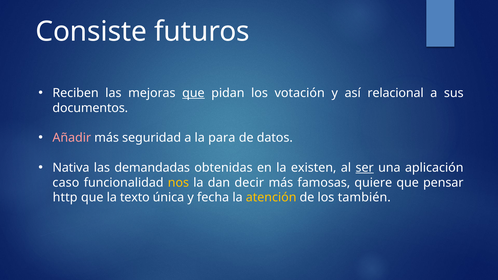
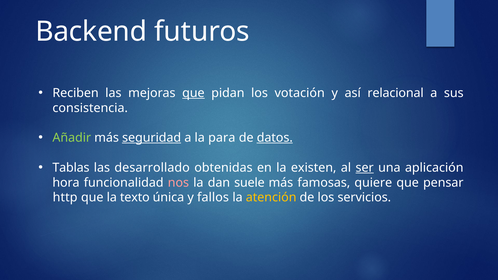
Consiste: Consiste -> Backend
documentos: documentos -> consistencia
Añadir colour: pink -> light green
seguridad underline: none -> present
datos underline: none -> present
Nativa: Nativa -> Tablas
demandadas: demandadas -> desarrollado
caso: caso -> hora
nos colour: yellow -> pink
decir: decir -> suele
fecha: fecha -> fallos
también: también -> servicios
